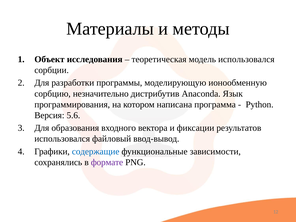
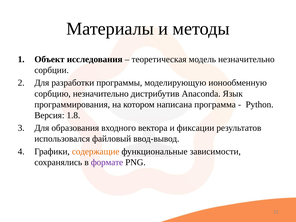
модель использовался: использовался -> незначительно
5.6: 5.6 -> 1.8
содержащие colour: blue -> orange
